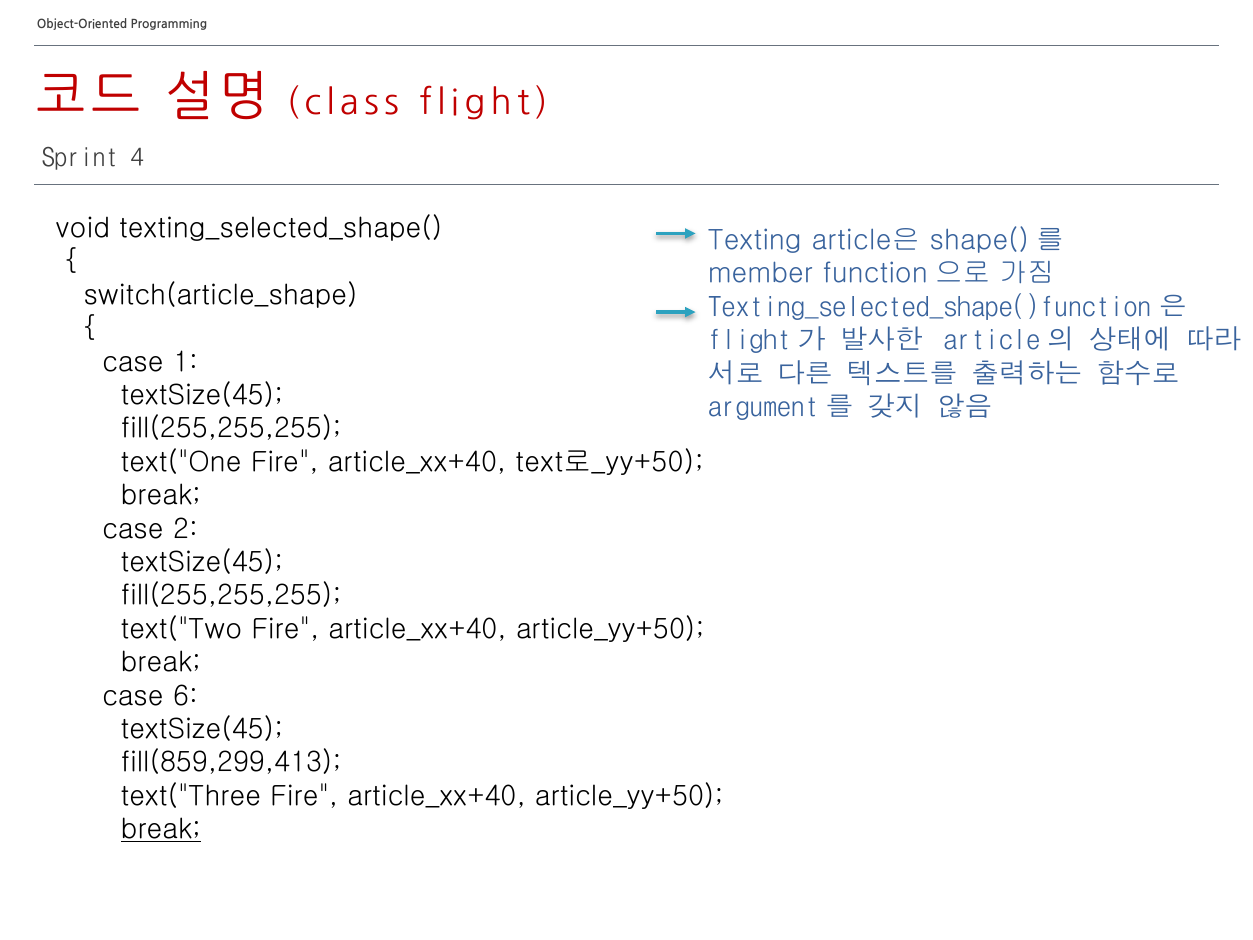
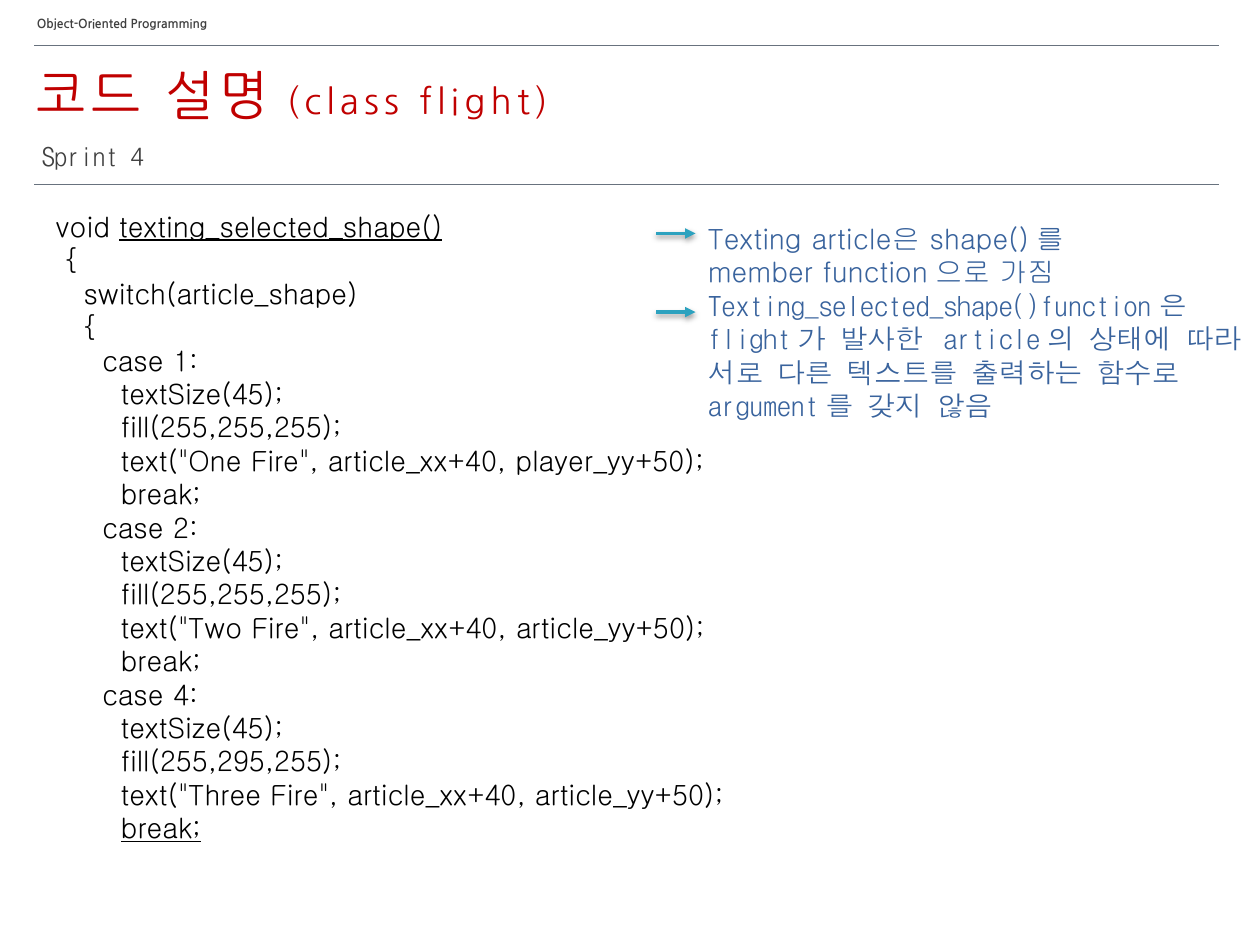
texting_selected_shape( underline: none -> present
text로_yy+50: text로_yy+50 -> player_yy+50
case 6: 6 -> 4
fill(859,299,413: fill(859,299,413 -> fill(255,295,255
